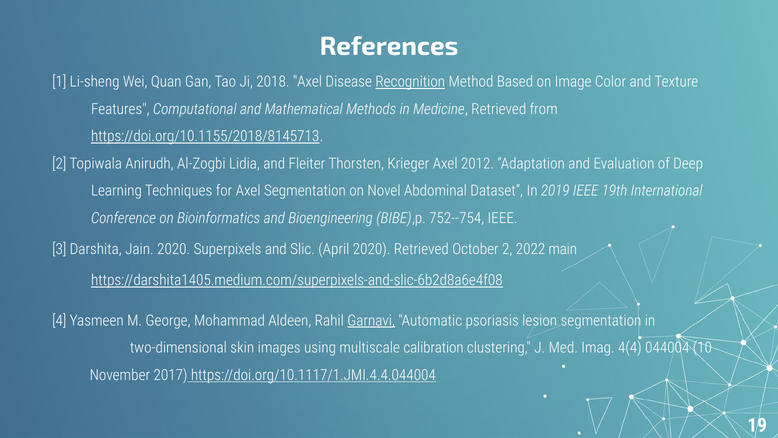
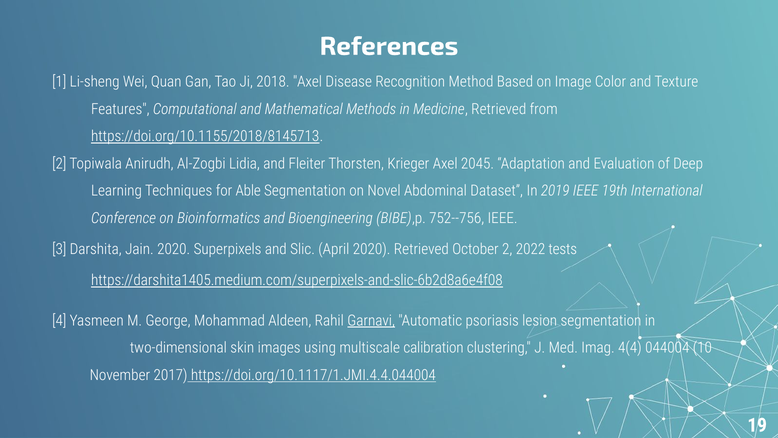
Recognition underline: present -> none
2012: 2012 -> 2045
for Axel: Axel -> Able
752--754: 752--754 -> 752--756
main: main -> tests
